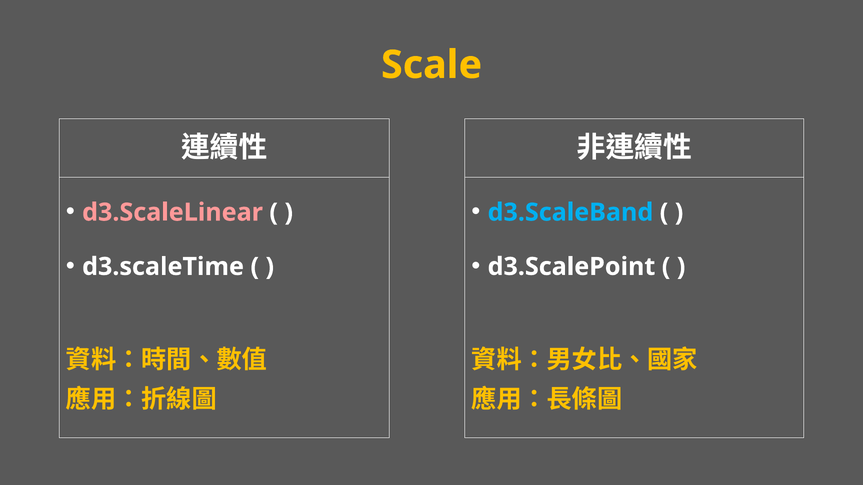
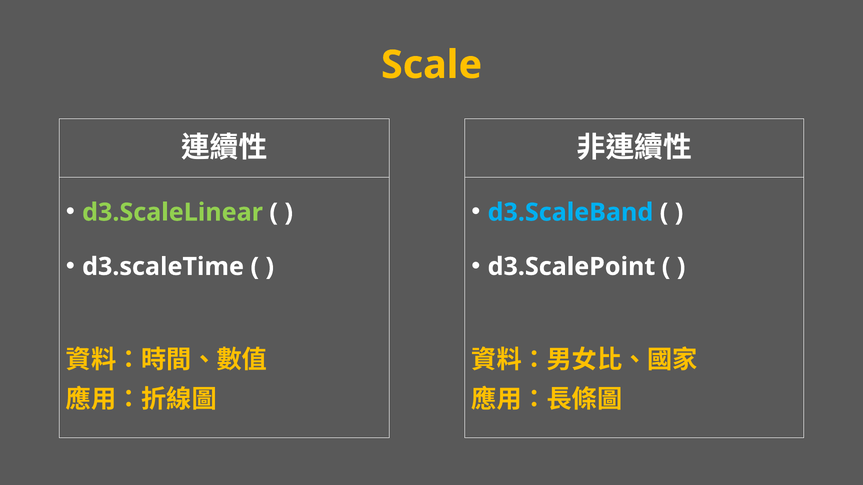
d3.ScaleLinear colour: pink -> light green
